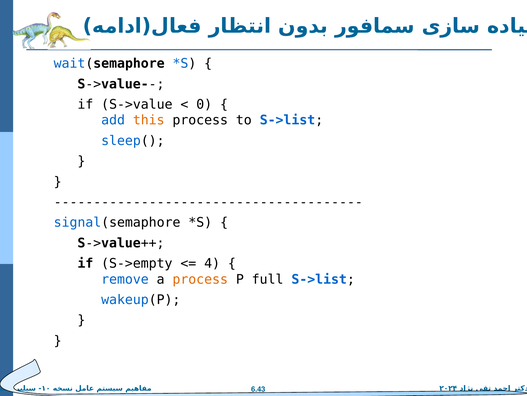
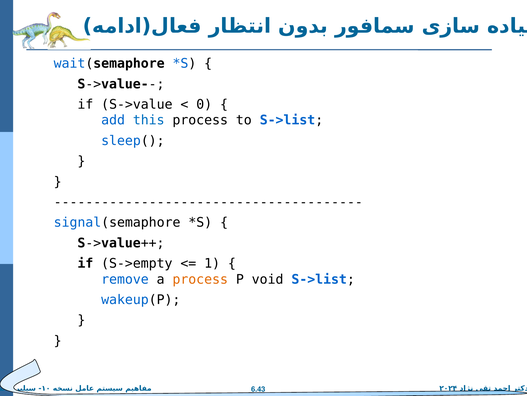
this colour: orange -> blue
4: 4 -> 1
full: full -> void
